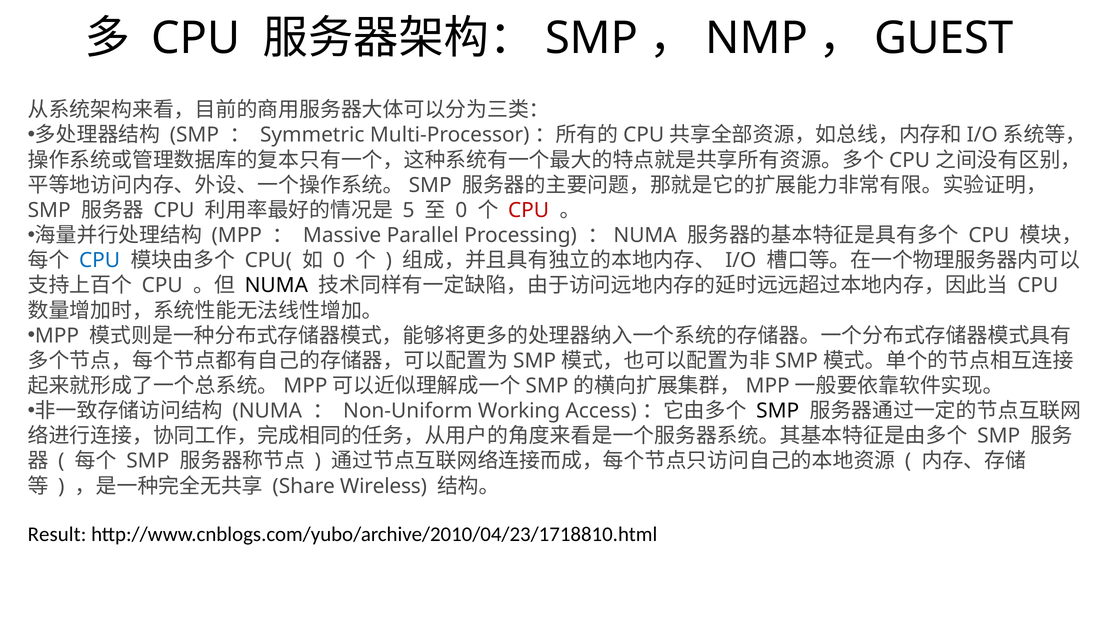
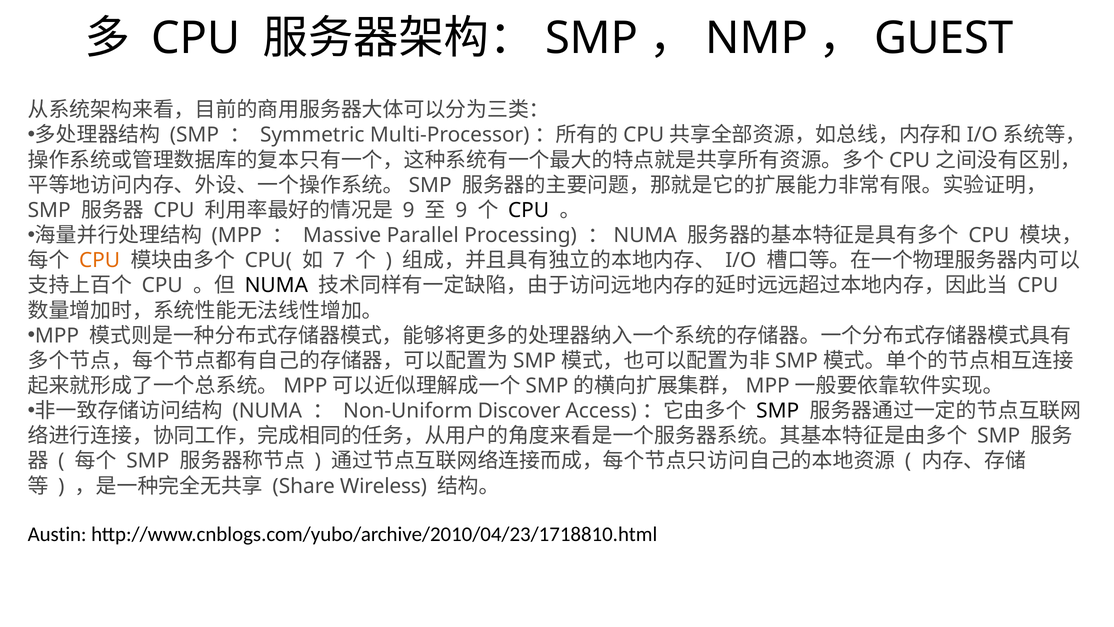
5 at (408, 210): 5 -> 9
0 at (461, 210): 0 -> 9
CPU at (529, 210) colour: red -> black
CPU at (100, 260) colour: blue -> orange
0 at (339, 260): 0 -> 7
Working: Working -> Discover
Result: Result -> Austin
